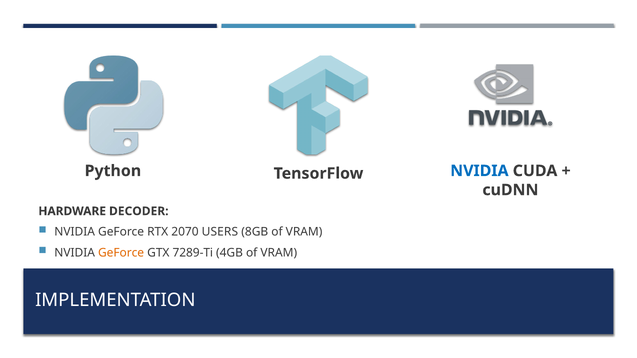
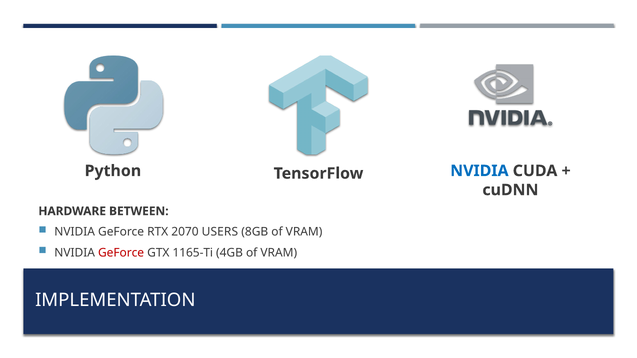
DECODER: DECODER -> BETWEEN
GeForce at (121, 253) colour: orange -> red
7289-Ti: 7289-Ti -> 1165-Ti
